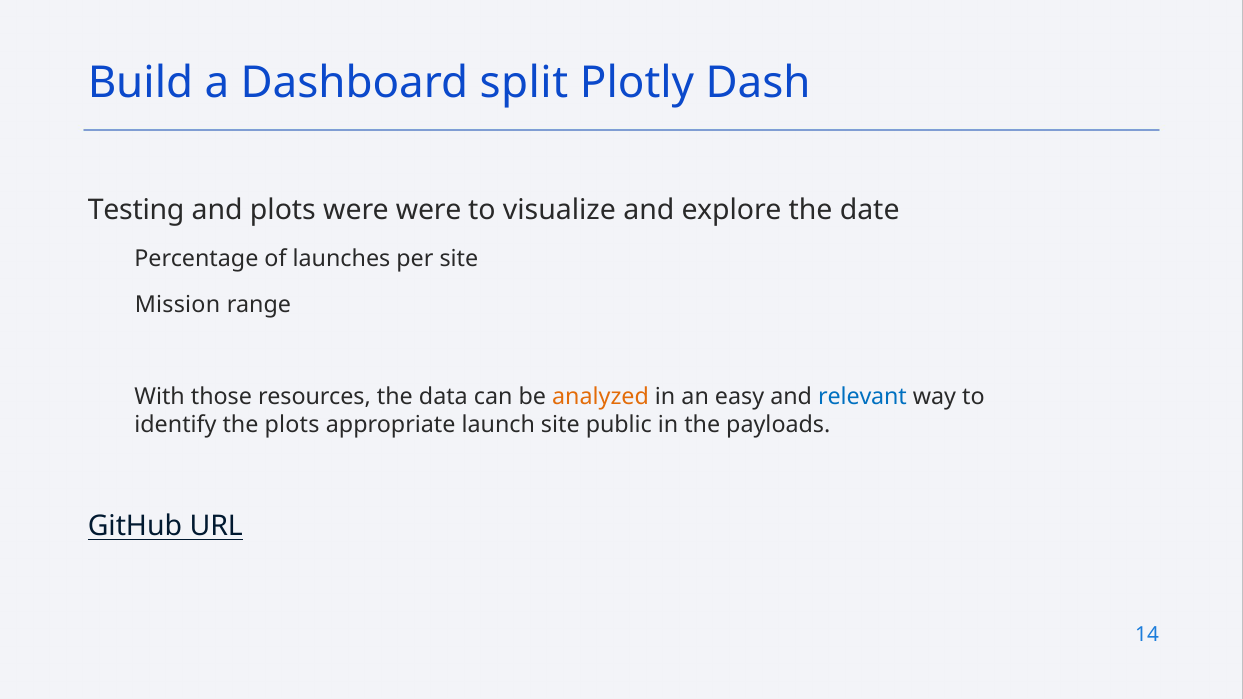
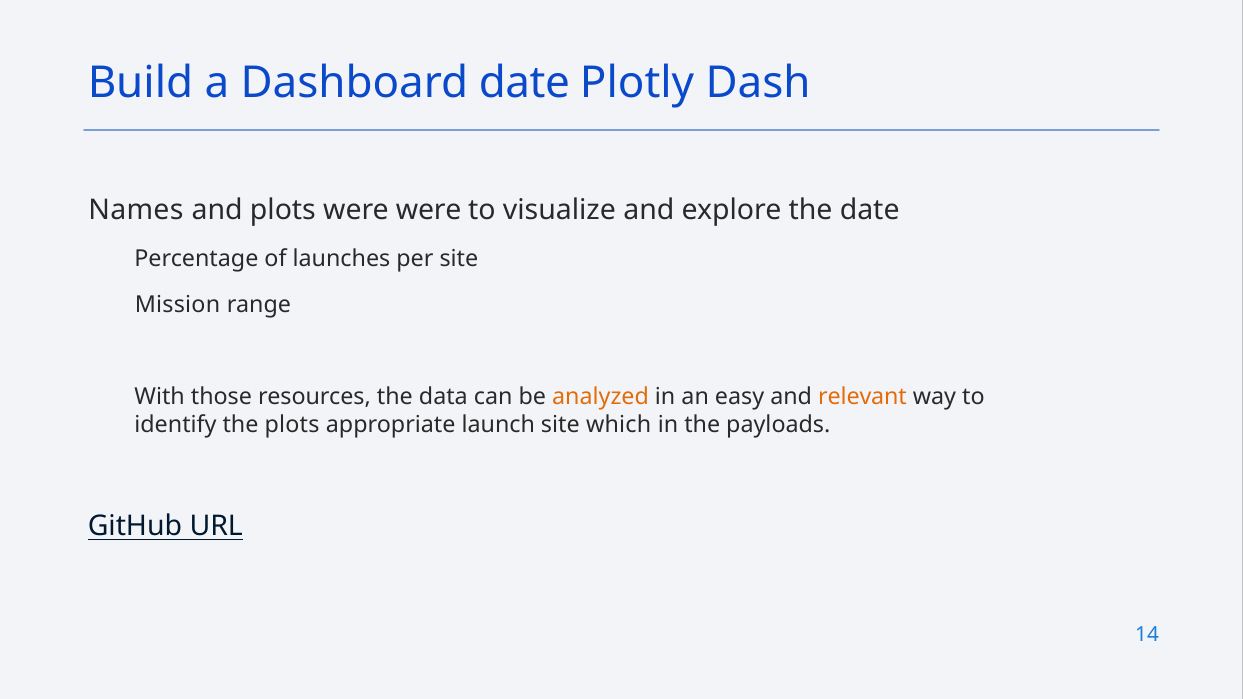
Dashboard split: split -> date
Testing: Testing -> Names
relevant colour: blue -> orange
public: public -> which
